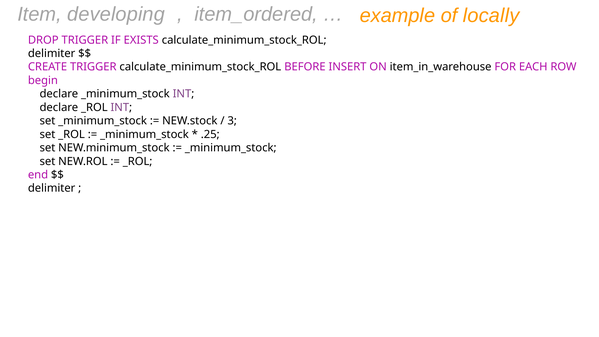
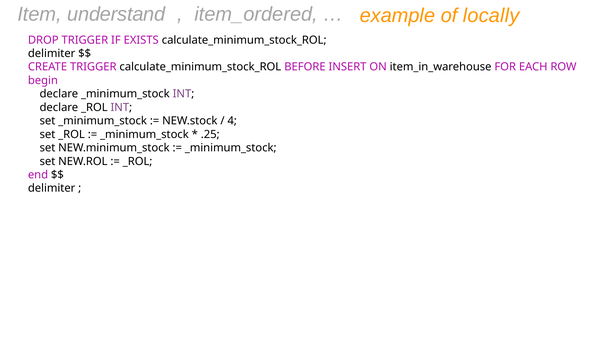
developing: developing -> understand
3: 3 -> 4
